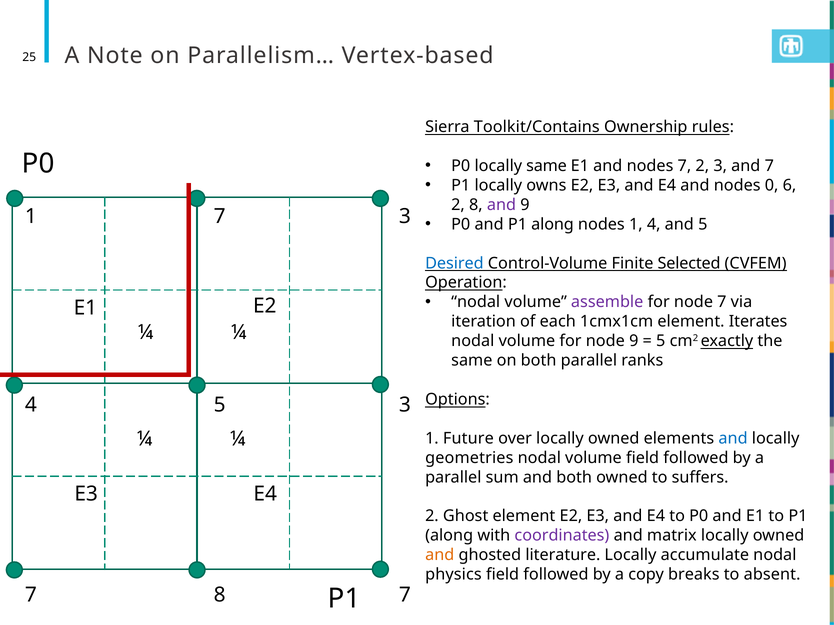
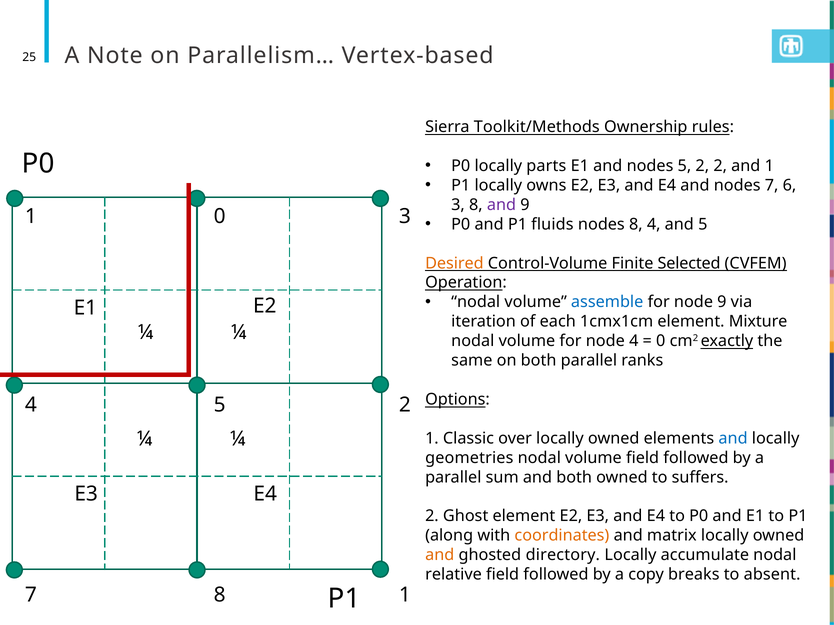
Toolkit/Contains: Toolkit/Contains -> Toolkit/Methods
locally same: same -> parts
nodes 7: 7 -> 5
2 3: 3 -> 2
and 7: 7 -> 1
nodes 0: 0 -> 7
2 at (458, 205): 2 -> 3
1 7: 7 -> 0
and P1 along: along -> fluids
nodes 1: 1 -> 8
Desired colour: blue -> orange
assemble colour: purple -> blue
node 7: 7 -> 9
Iterates: Iterates -> Mixture
node 9: 9 -> 4
5 at (661, 341): 5 -> 0
4 5 3: 3 -> 2
Future: Future -> Classic
coordinates colour: purple -> orange
literature: literature -> directory
physics: physics -> relative
8 7: 7 -> 1
